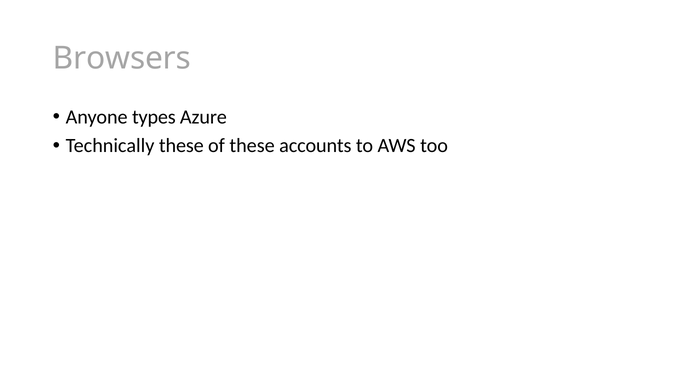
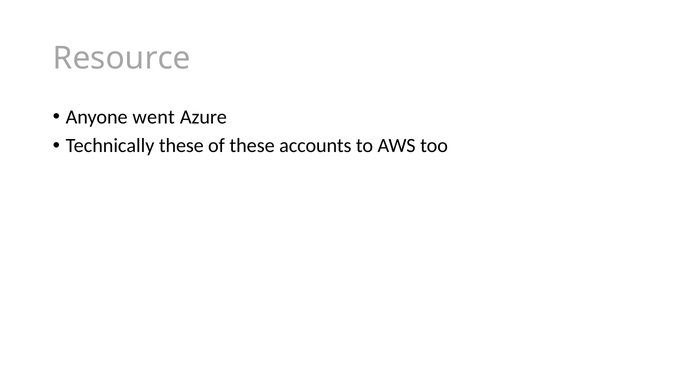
Browsers: Browsers -> Resource
types: types -> went
